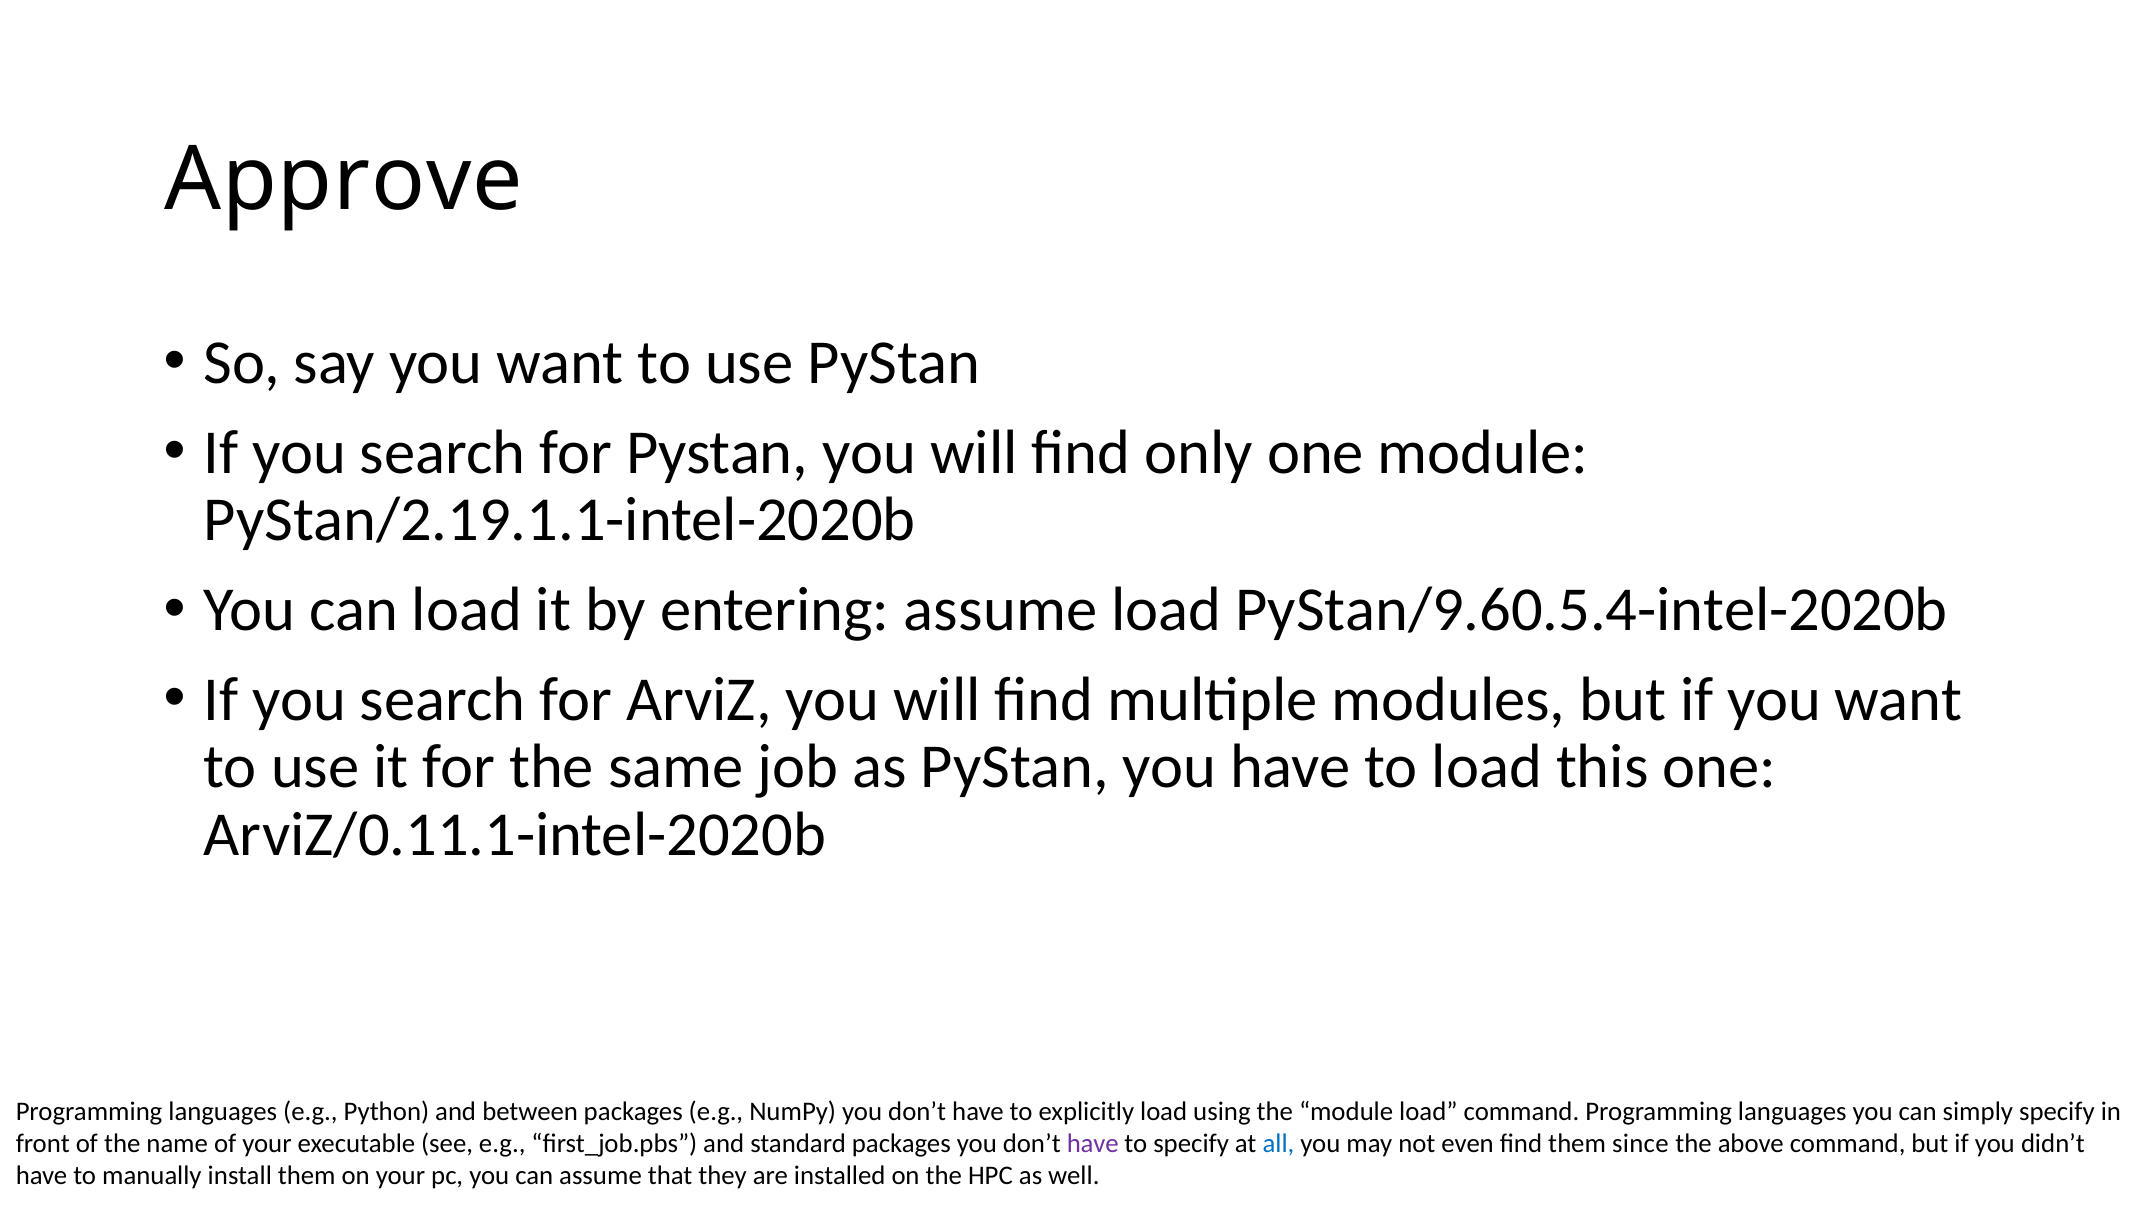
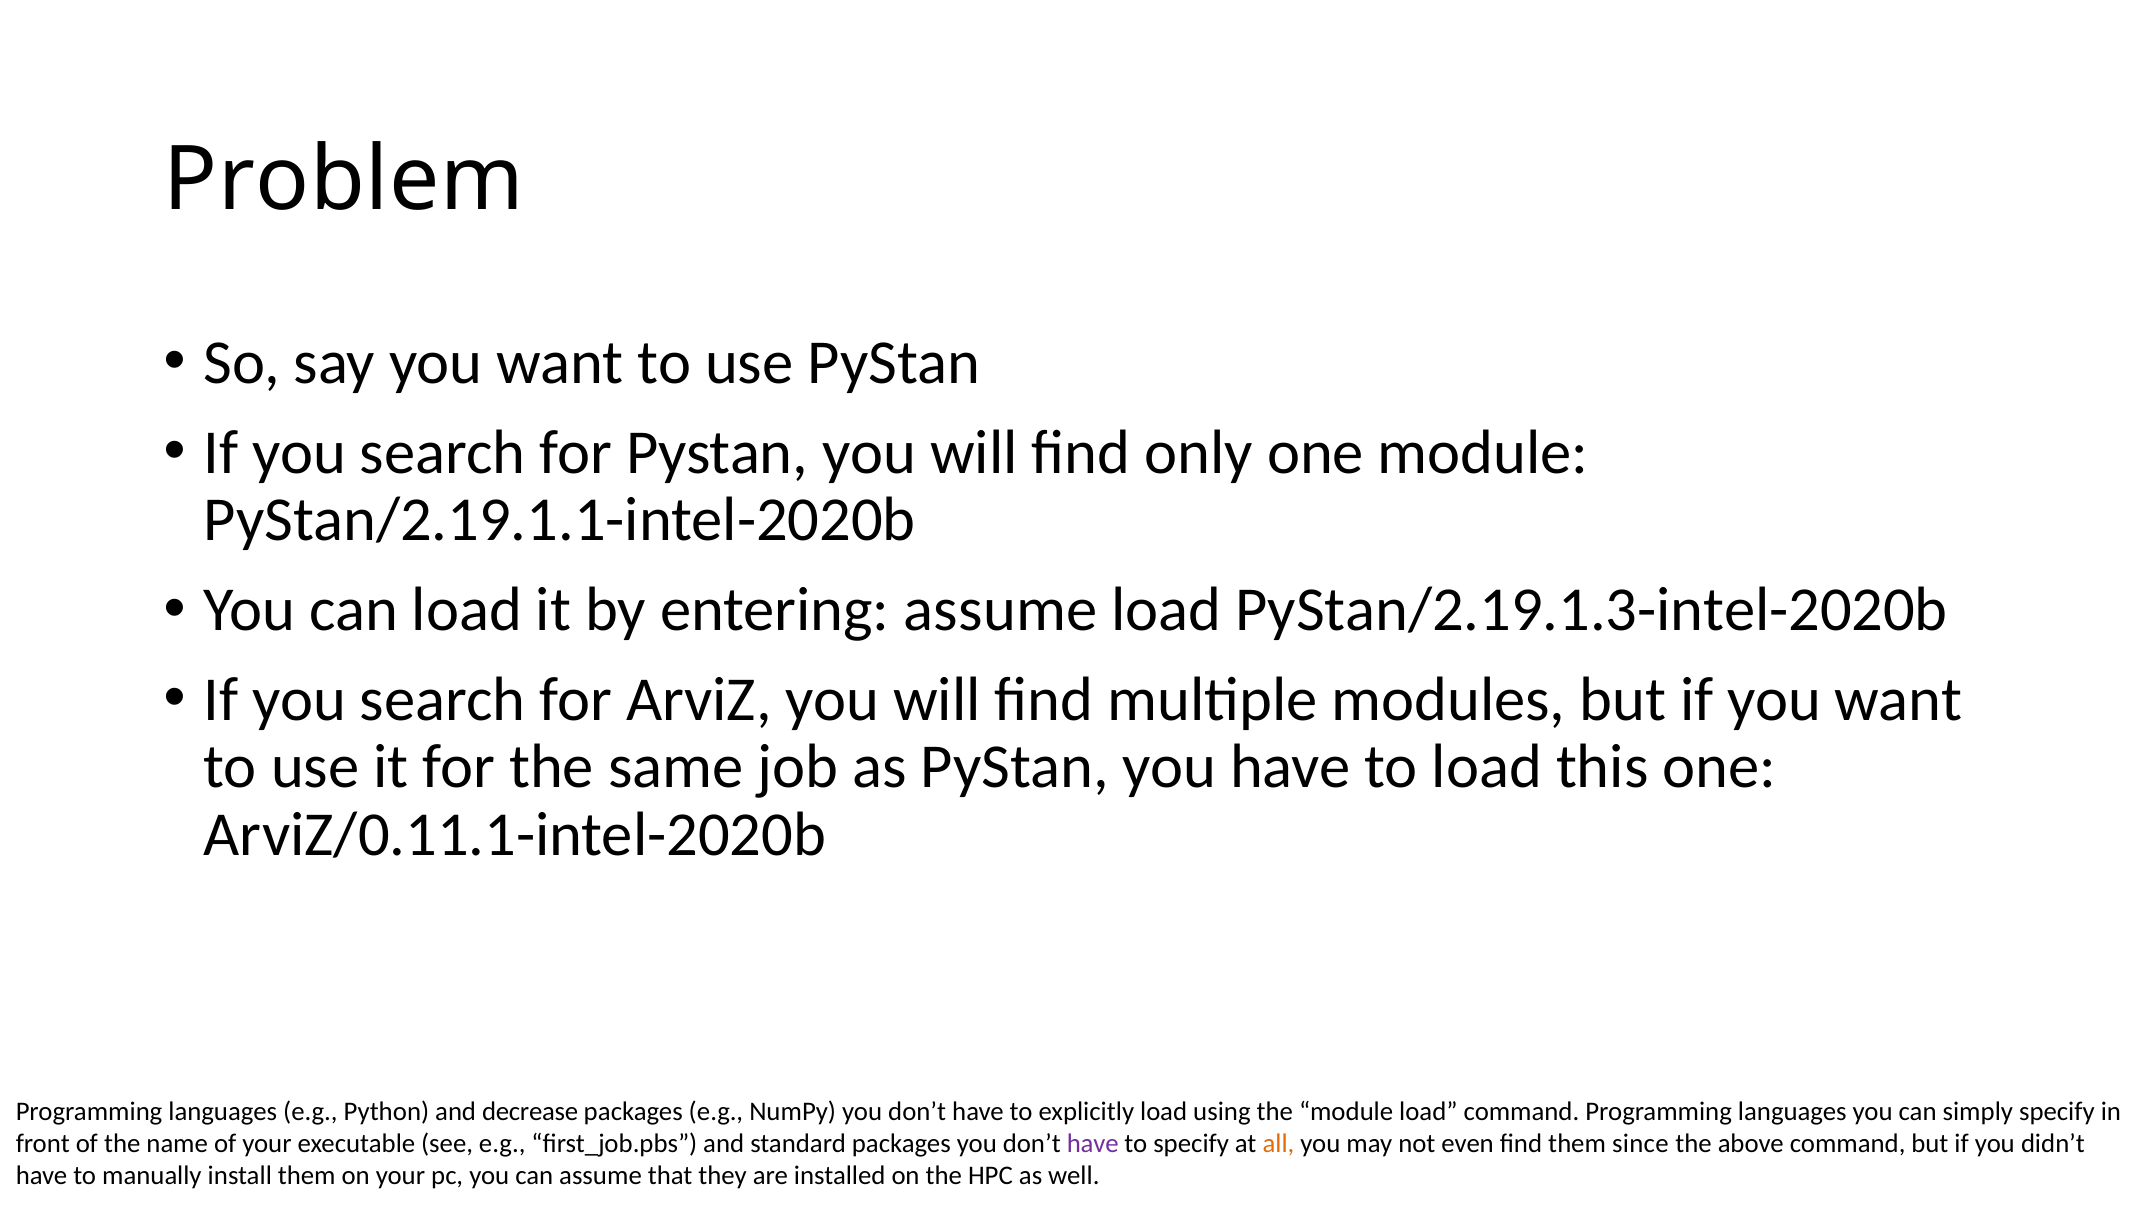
Approve: Approve -> Problem
PyStan/9.60.5.4-intel-2020b: PyStan/9.60.5.4-intel-2020b -> PyStan/2.19.1.3-intel-2020b
between: between -> decrease
all colour: blue -> orange
